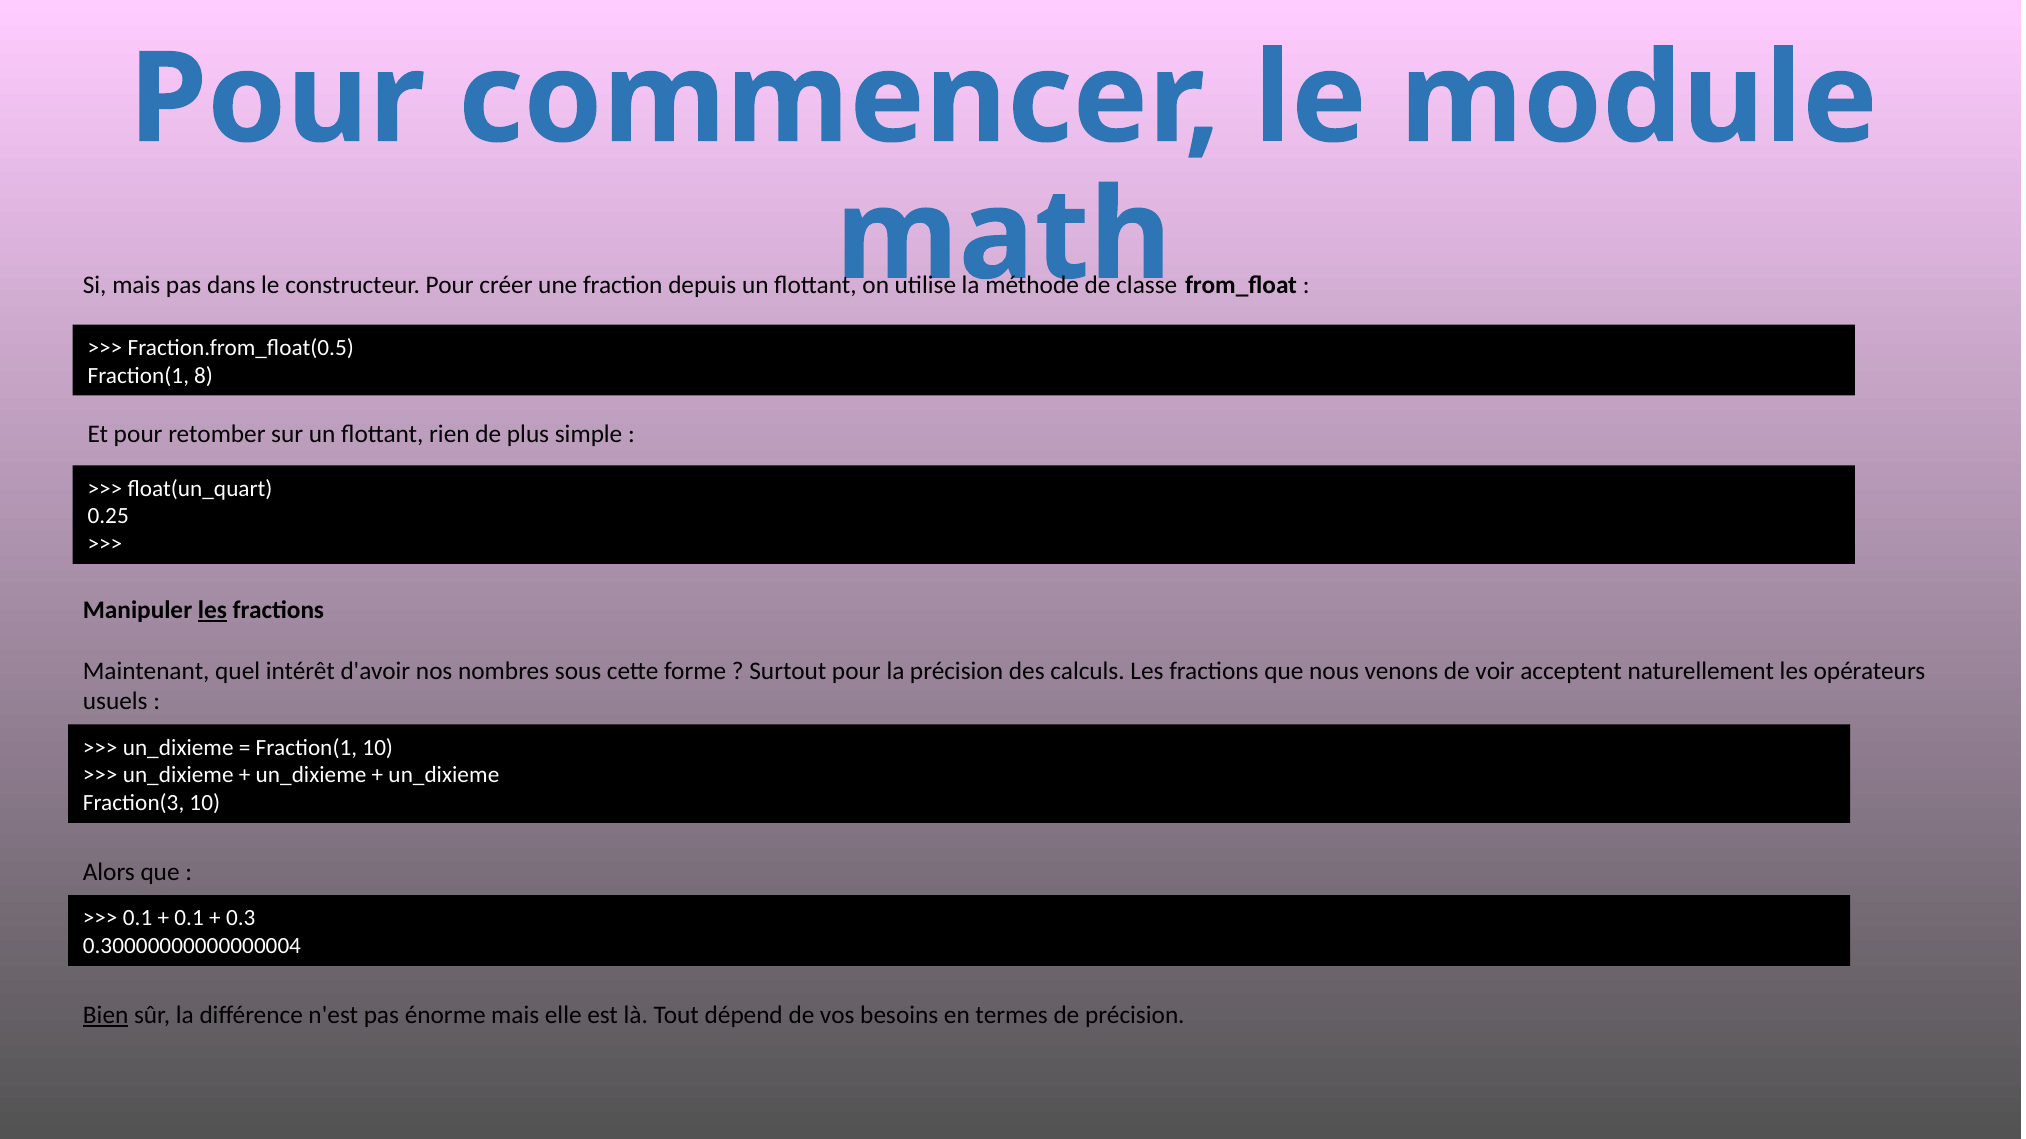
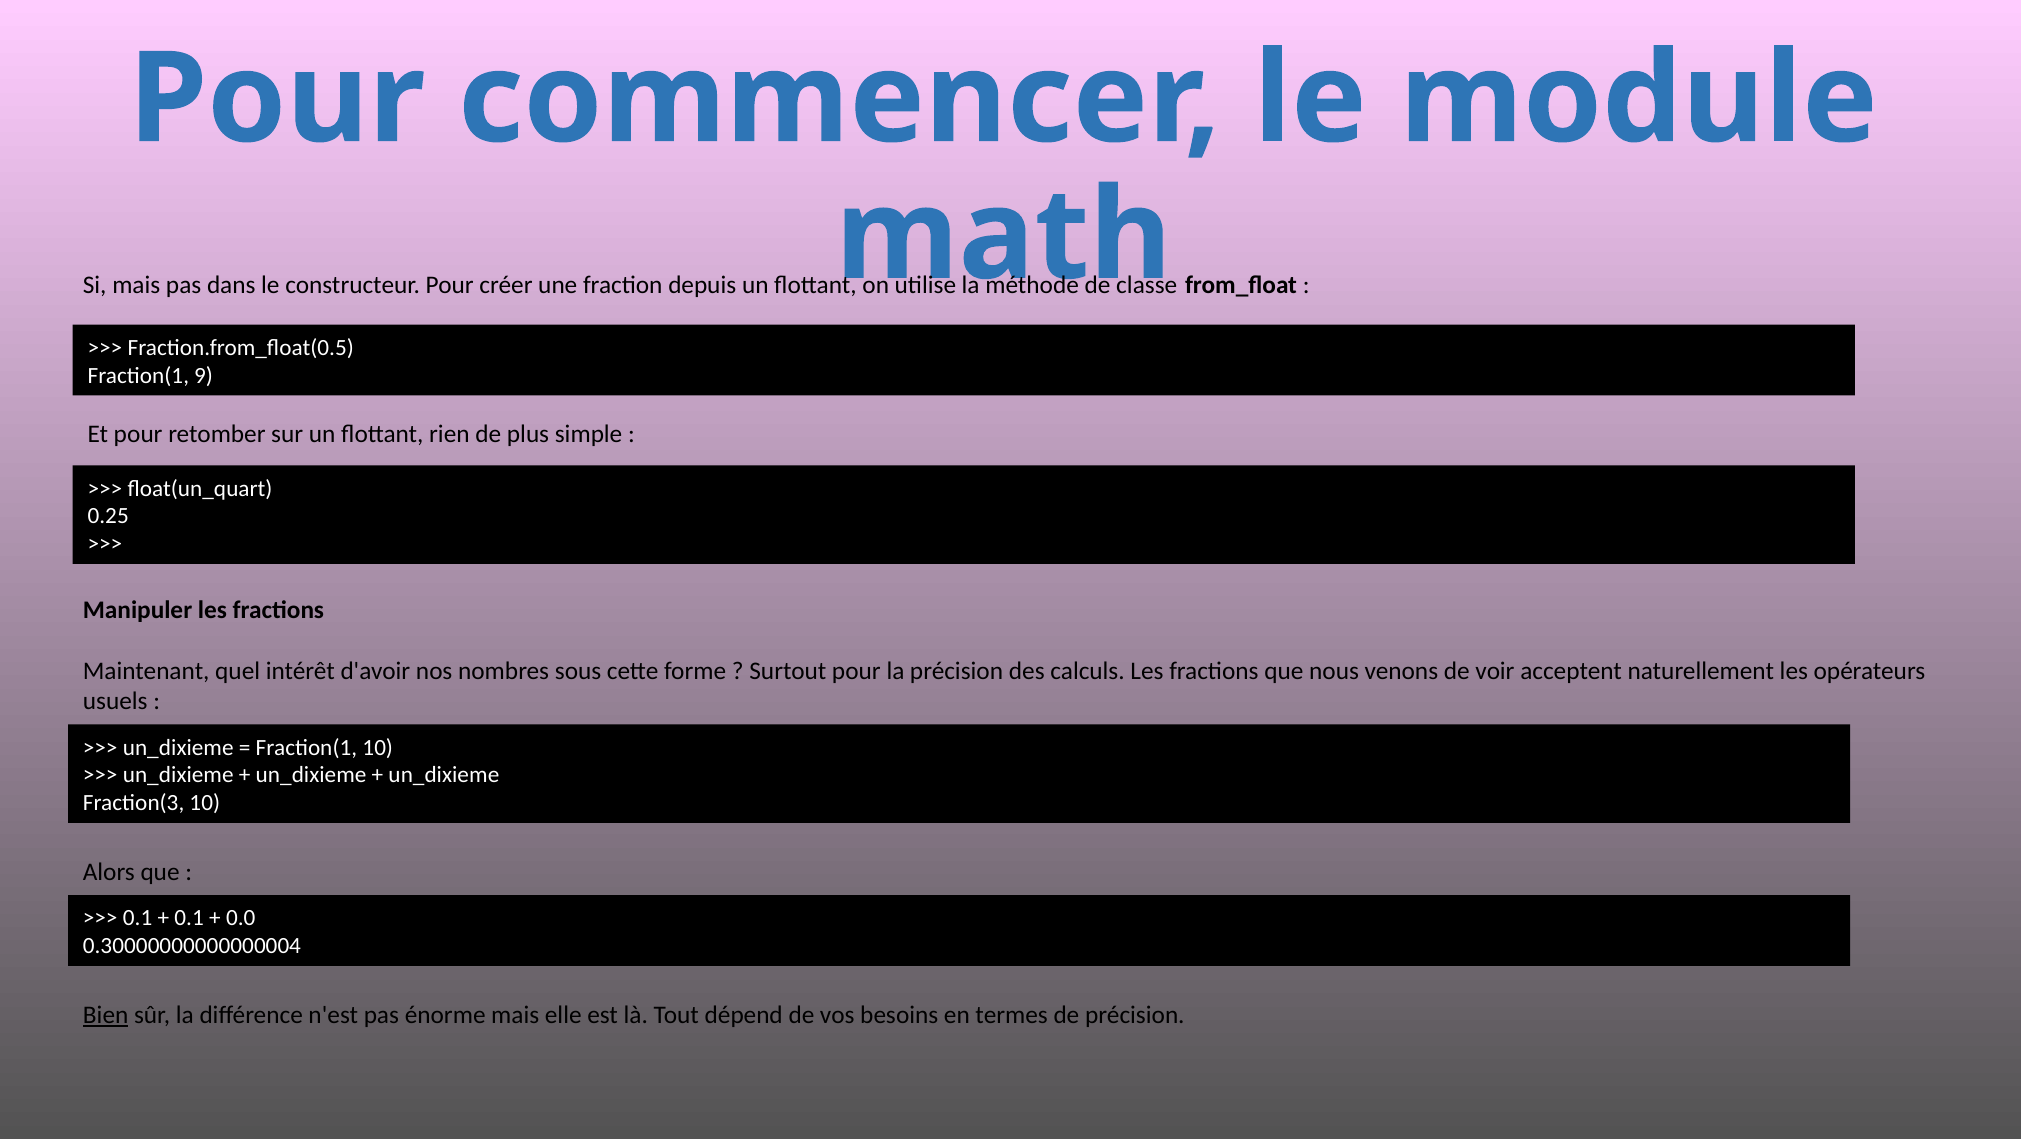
8: 8 -> 9
les at (213, 611) underline: present -> none
0.3: 0.3 -> 0.0
